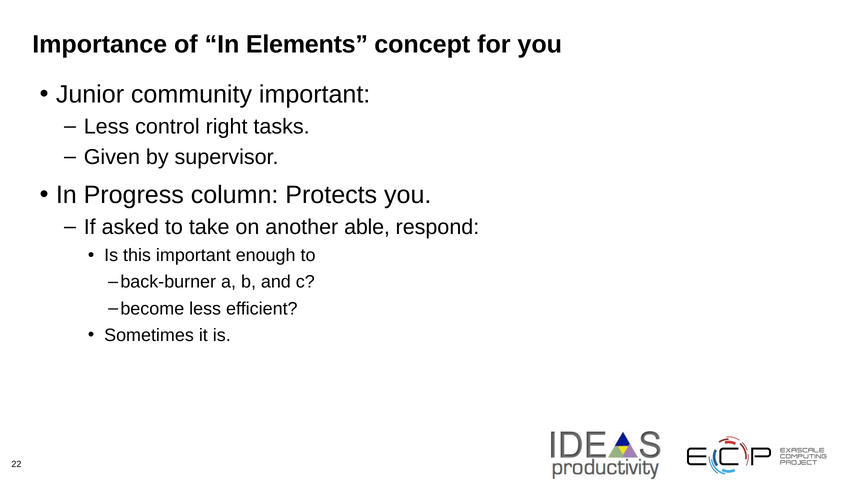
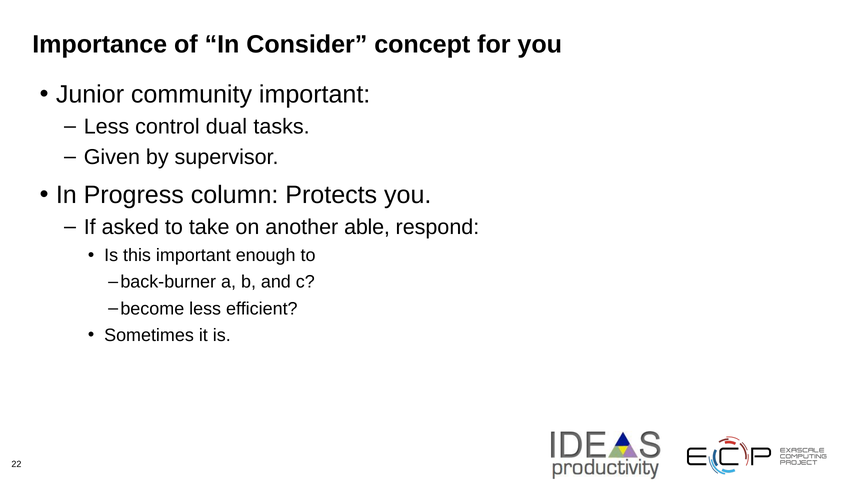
Elements: Elements -> Consider
right: right -> dual
